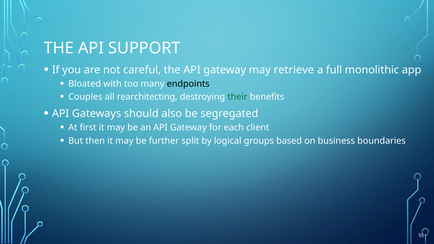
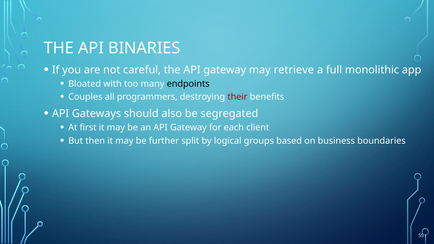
SUPPORT: SUPPORT -> BINARIES
rearchitecting: rearchitecting -> programmers
their colour: green -> red
